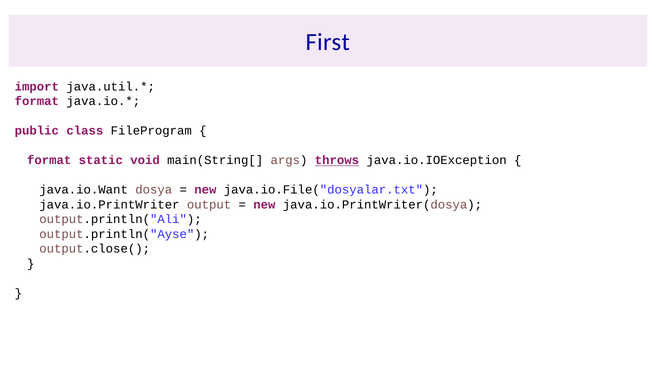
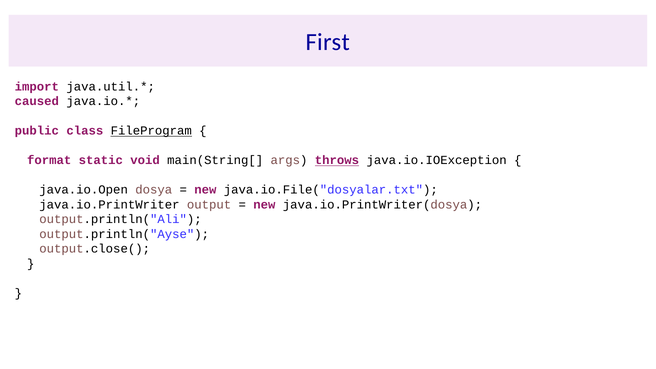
format at (37, 101): format -> caused
FileProgram underline: none -> present
java.io.Want: java.io.Want -> java.io.Open
